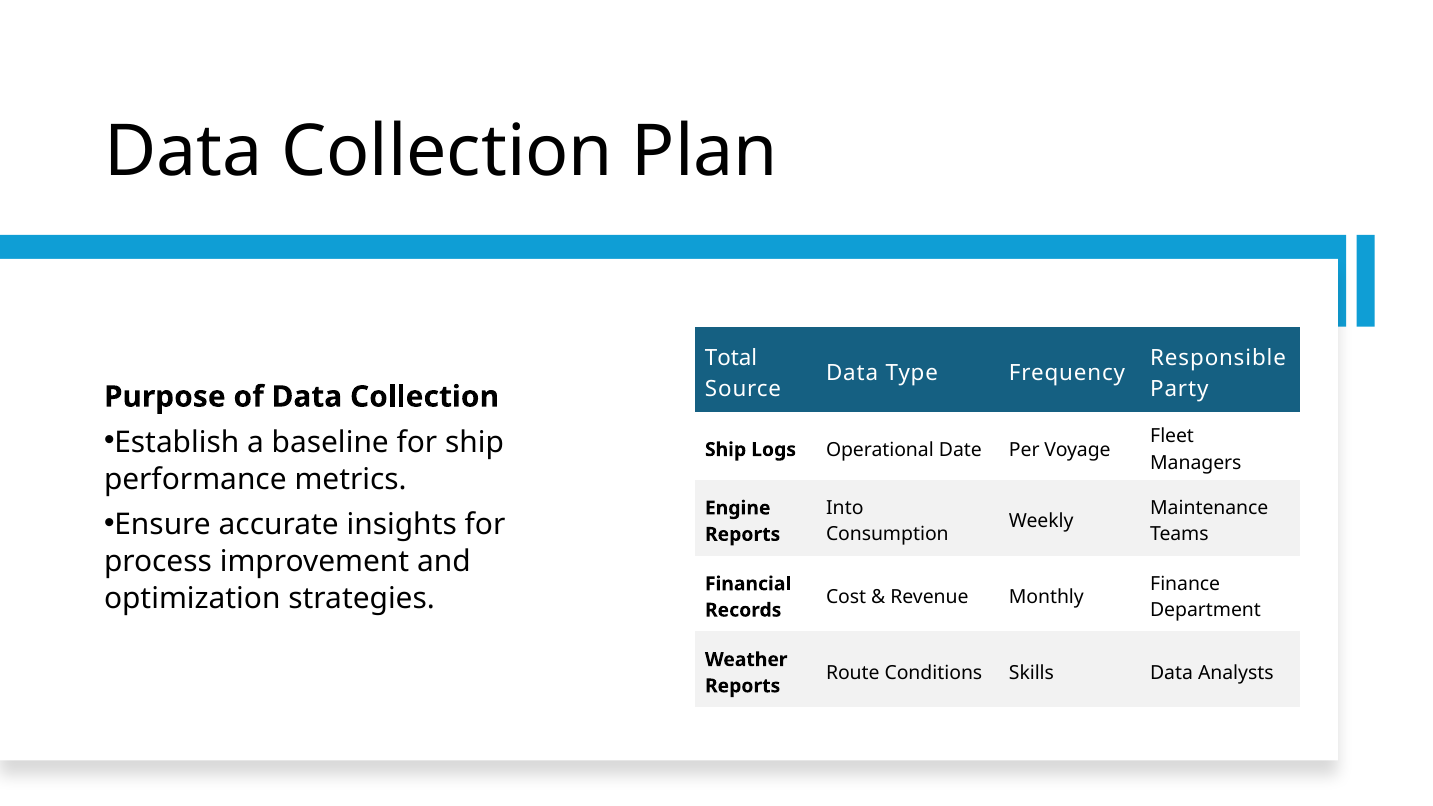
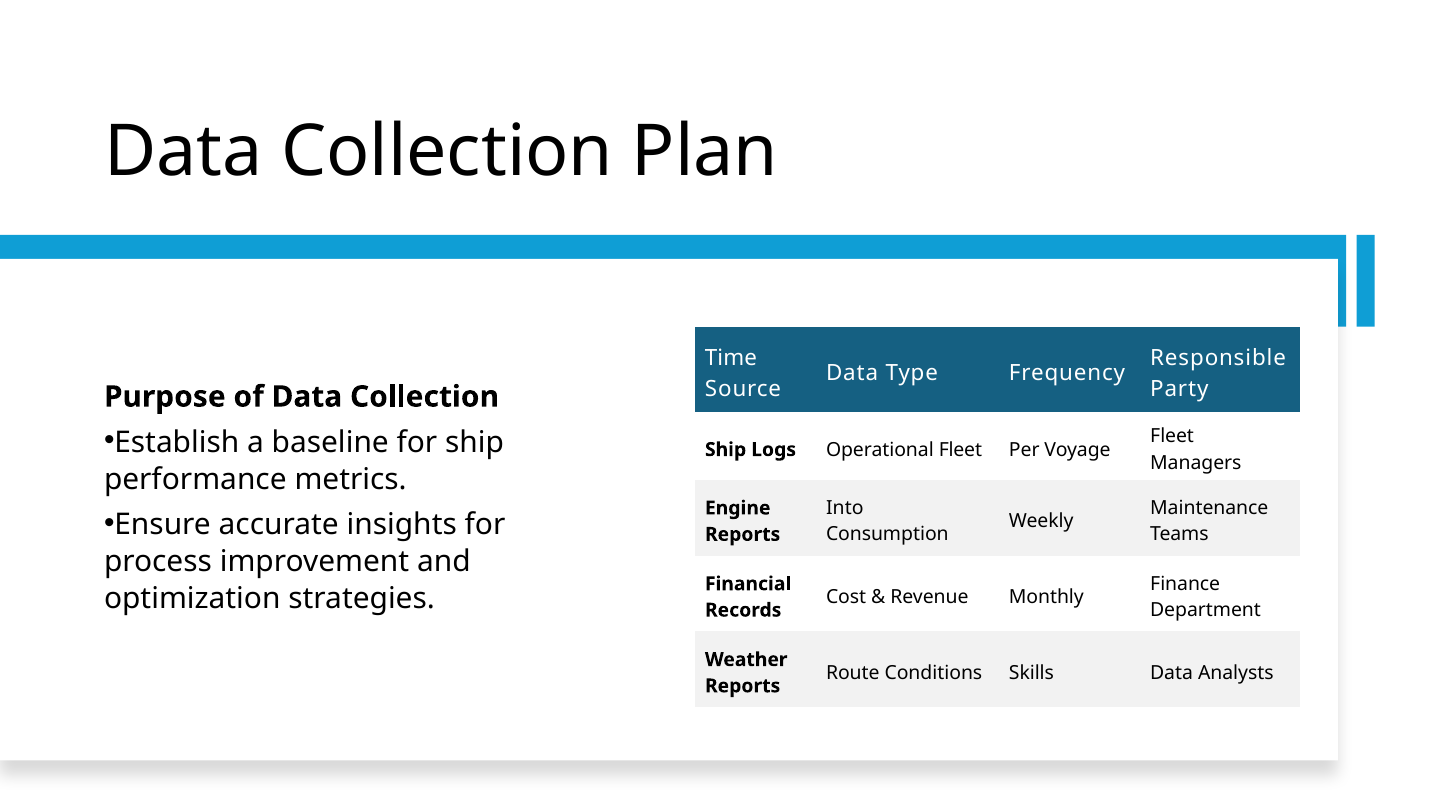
Total: Total -> Time
Operational Date: Date -> Fleet
